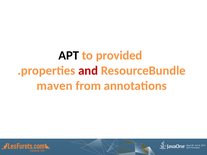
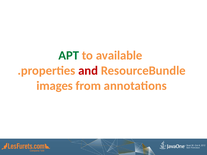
APT colour: black -> green
provided: provided -> available
maven: maven -> images
